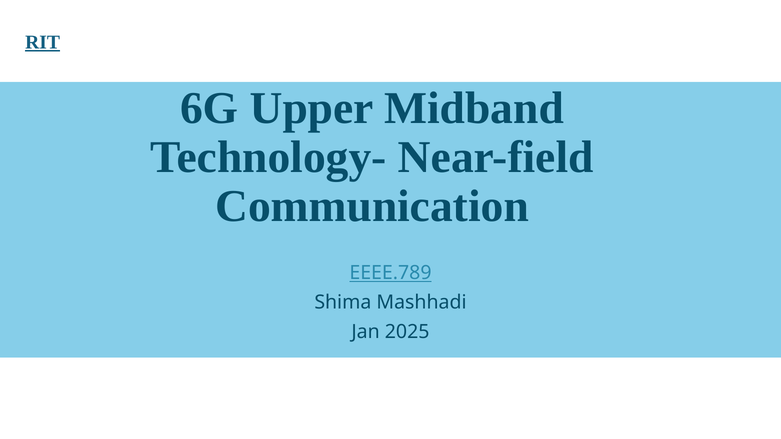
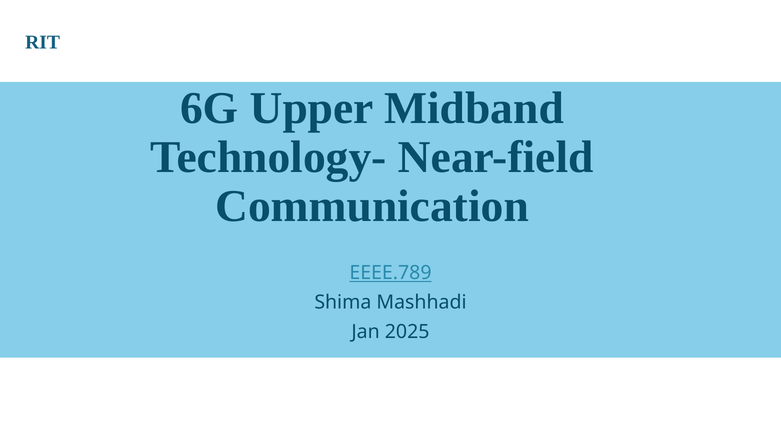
RIT underline: present -> none
